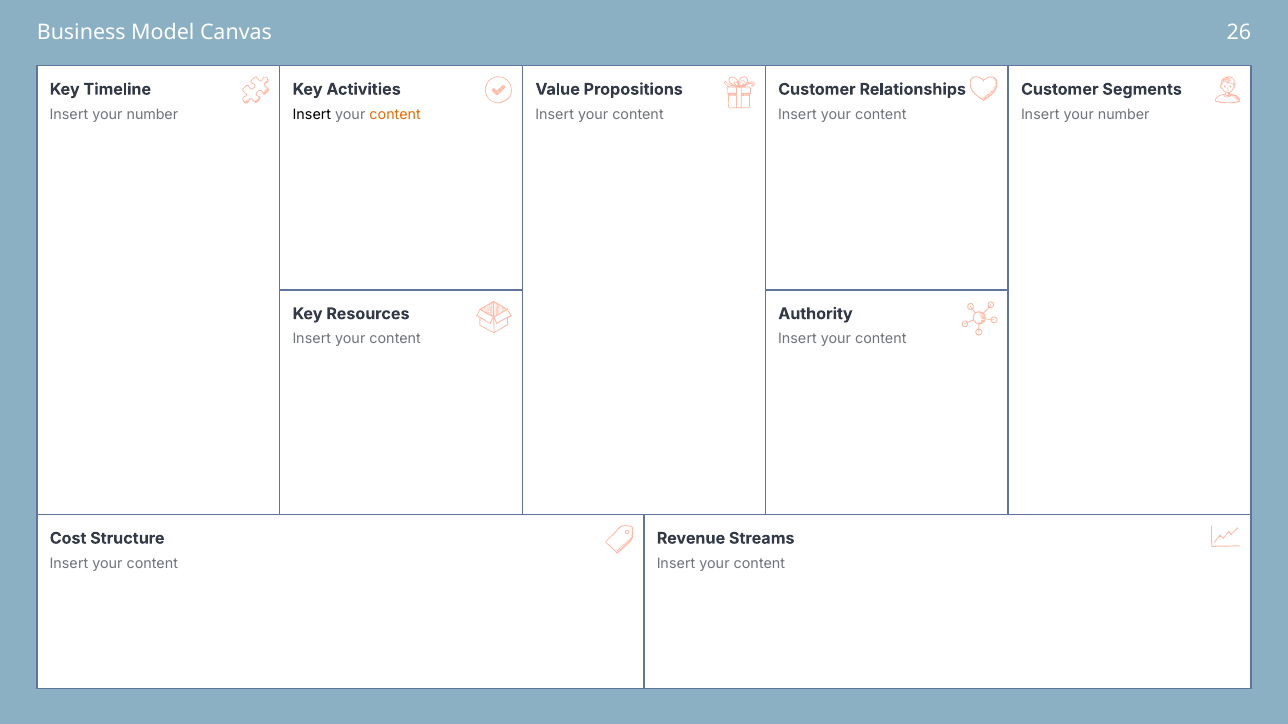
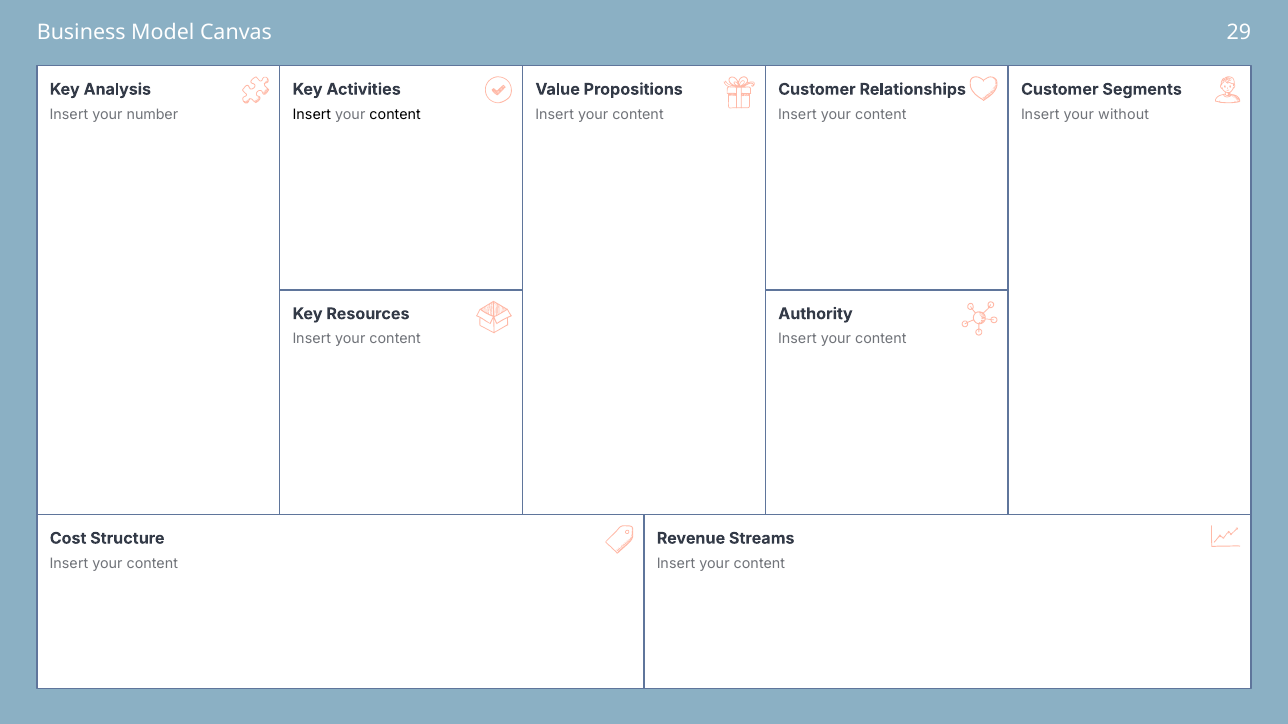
26: 26 -> 29
Timeline: Timeline -> Analysis
content at (395, 115) colour: orange -> black
number at (1124, 115): number -> without
